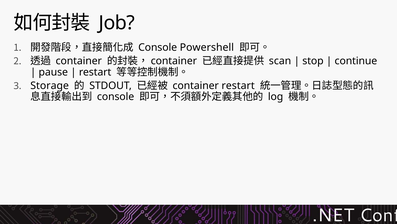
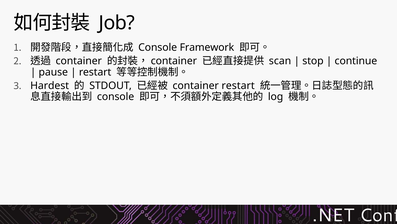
Powershell: Powershell -> Framework
Storage: Storage -> Hardest
